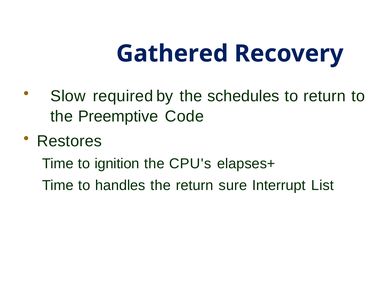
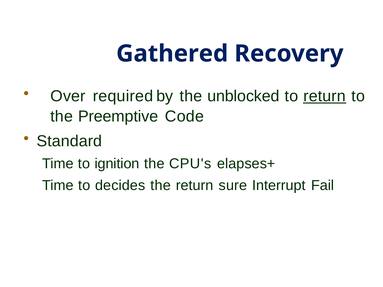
Slow: Slow -> Over
schedules: schedules -> unblocked
return at (325, 96) underline: none -> present
Restores: Restores -> Standard
handles: handles -> decides
List: List -> Fail
